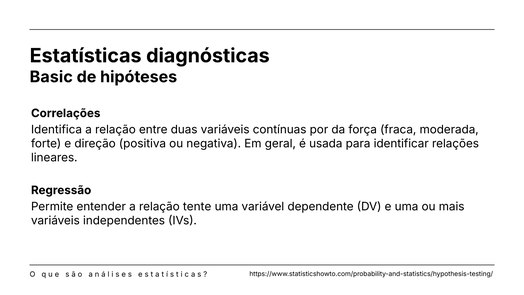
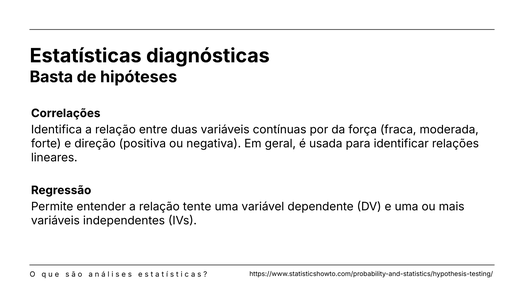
Basic: Basic -> Basta
